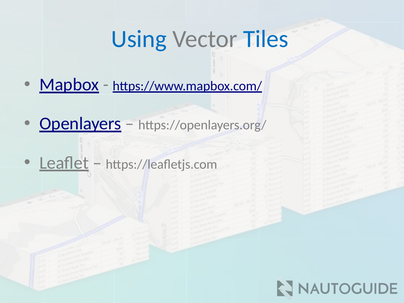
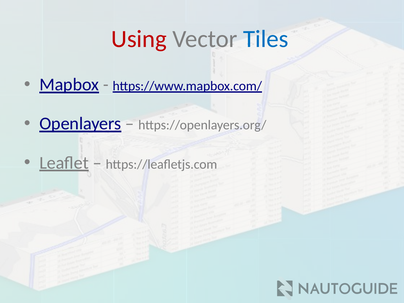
Using colour: blue -> red
